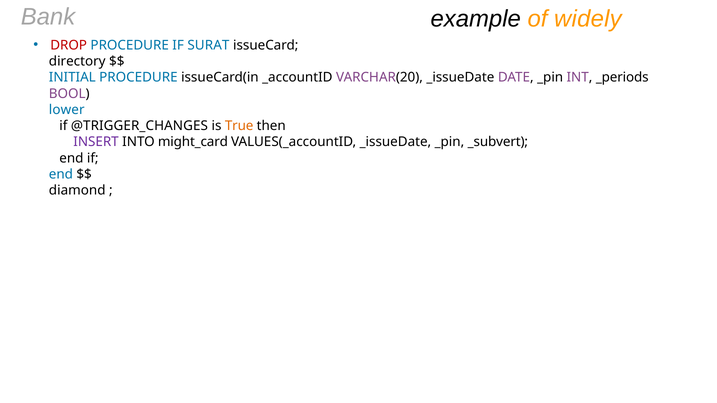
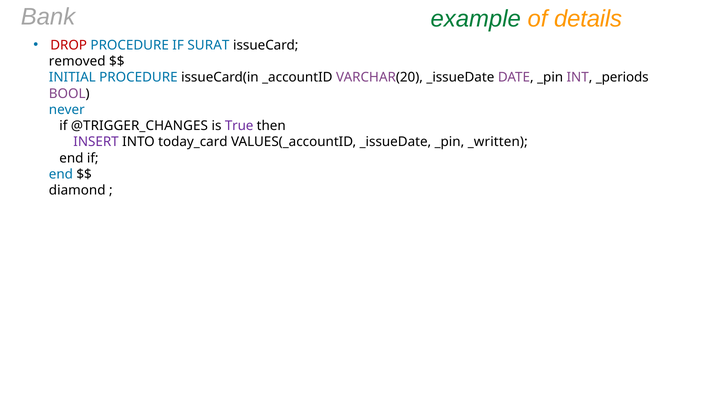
example colour: black -> green
widely: widely -> details
directory: directory -> removed
lower: lower -> never
True colour: orange -> purple
might_card: might_card -> today_card
_subvert: _subvert -> _written
